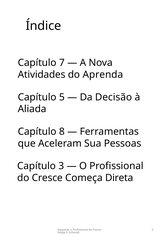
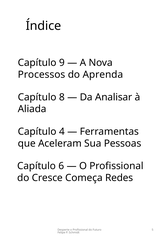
7: 7 -> 9
Atividades: Atividades -> Processos
Capítulo 5: 5 -> 8
Decisão: Decisão -> Analisar
8: 8 -> 4
3: 3 -> 6
Direta: Direta -> Redes
